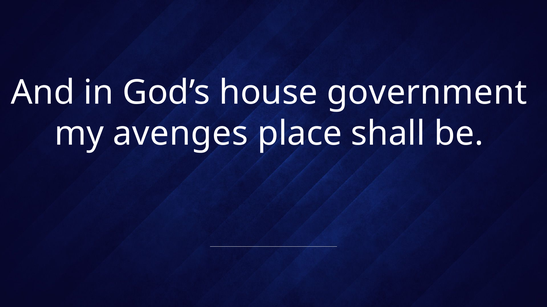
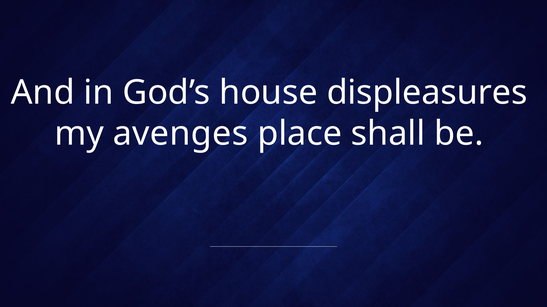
government: government -> displeasures
